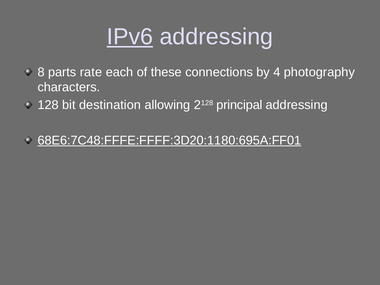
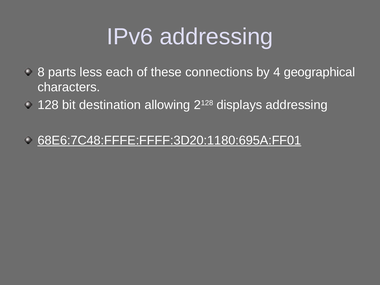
IPv6 underline: present -> none
rate: rate -> less
photography: photography -> geographical
principal: principal -> displays
